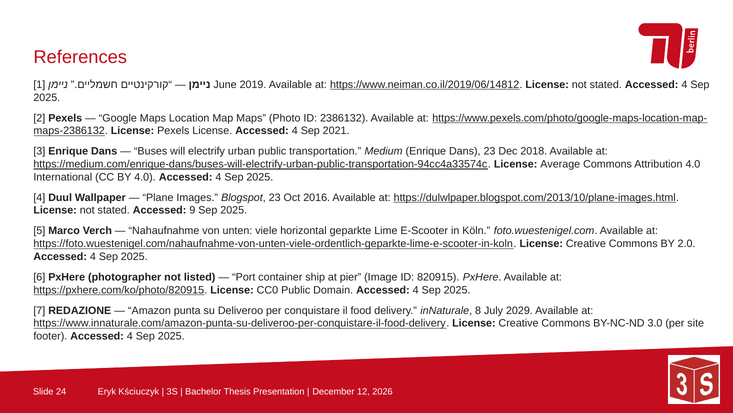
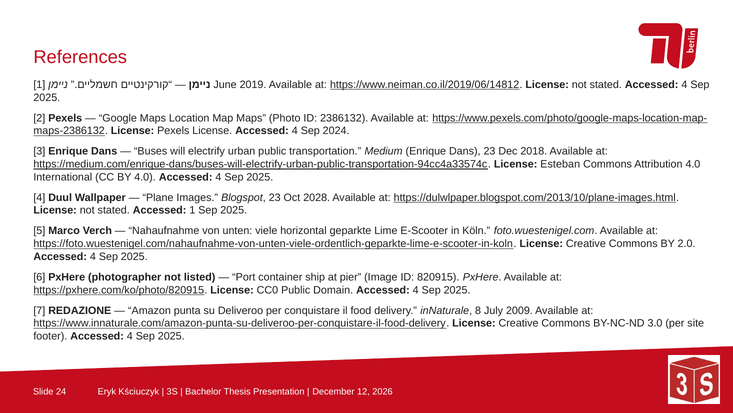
2021: 2021 -> 2024
Average: Average -> Esteban
2016: 2016 -> 2028
Accessed 9: 9 -> 1
2029: 2029 -> 2009
